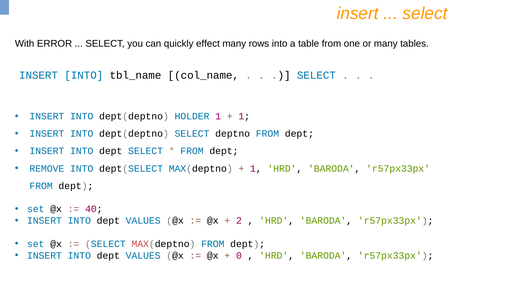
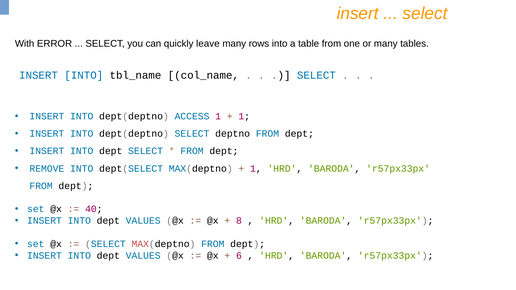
effect: effect -> leave
HOLDER: HOLDER -> ACCESS
2: 2 -> 8
0: 0 -> 6
